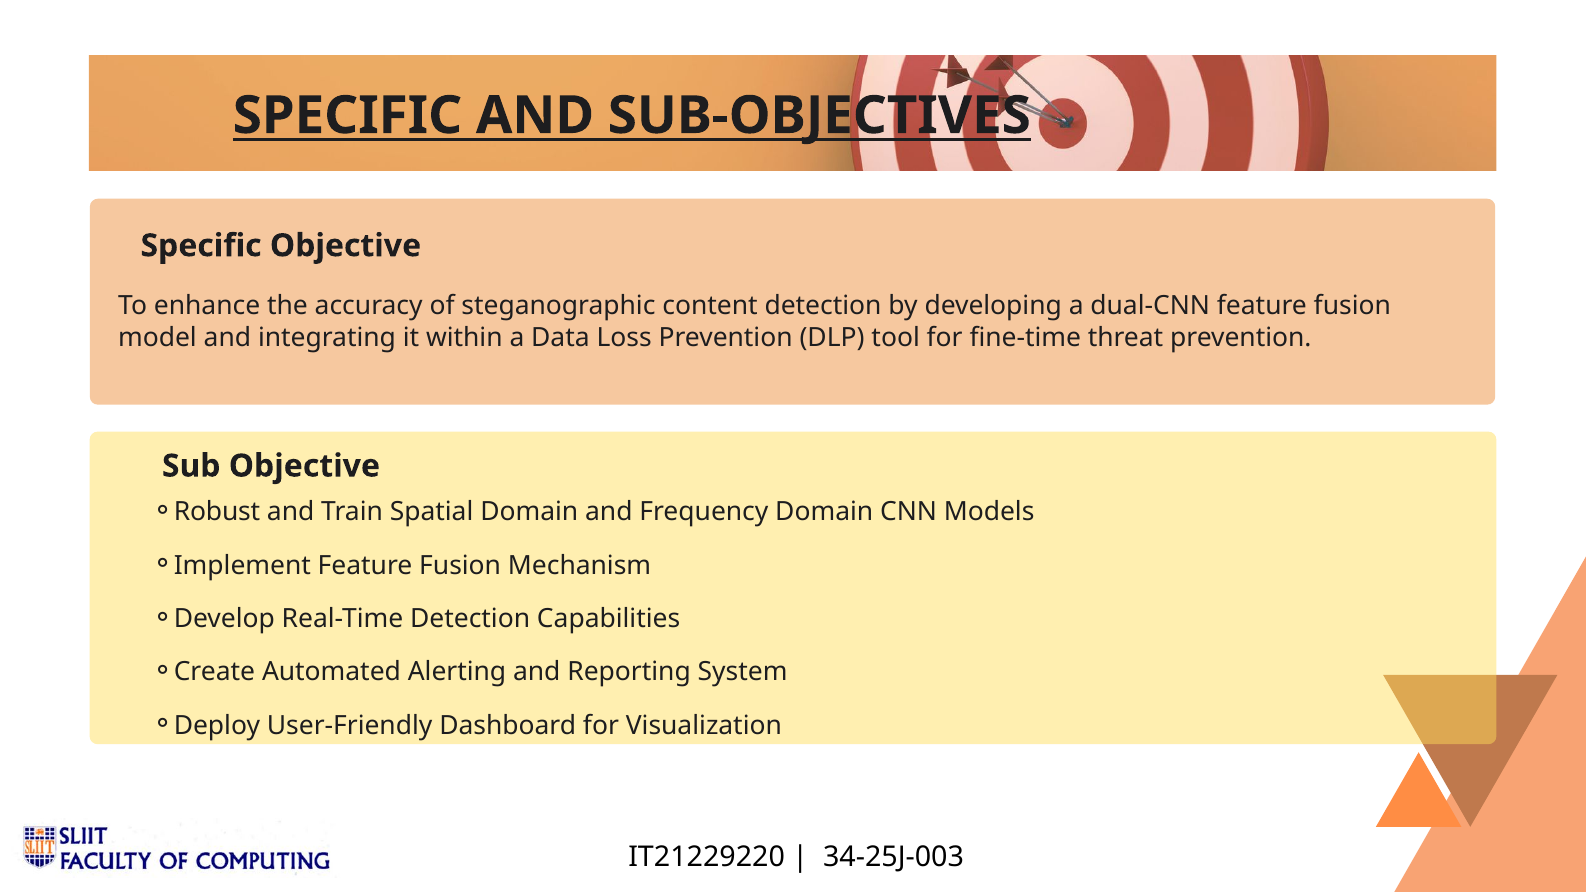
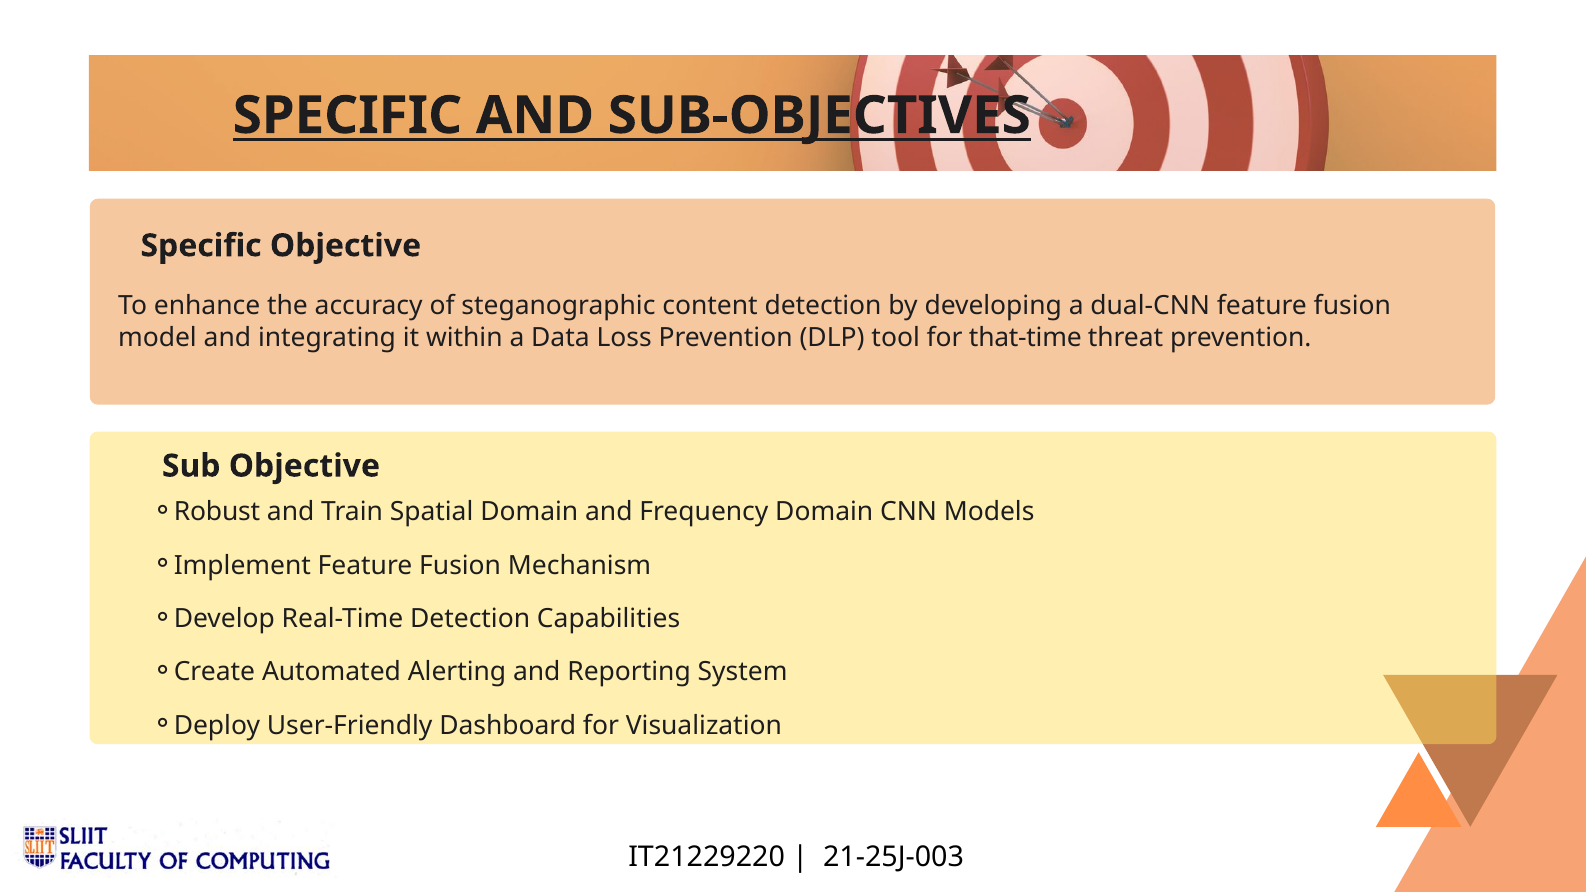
fine-time: fine-time -> that-time
34-25J-003: 34-25J-003 -> 21-25J-003
